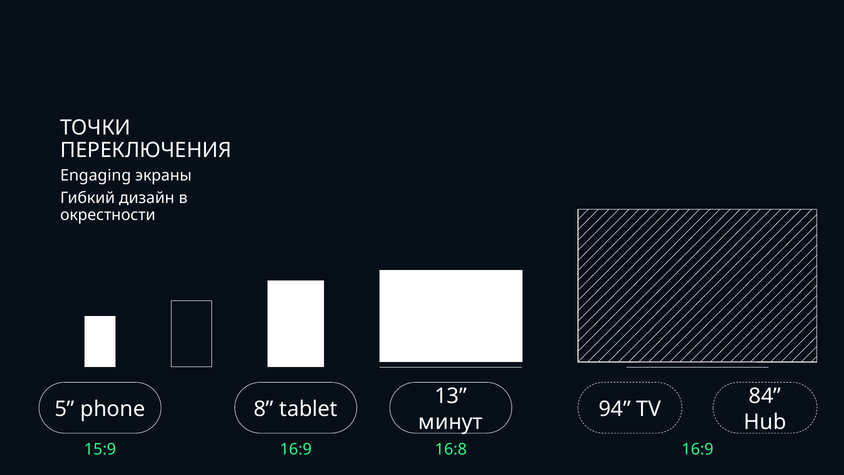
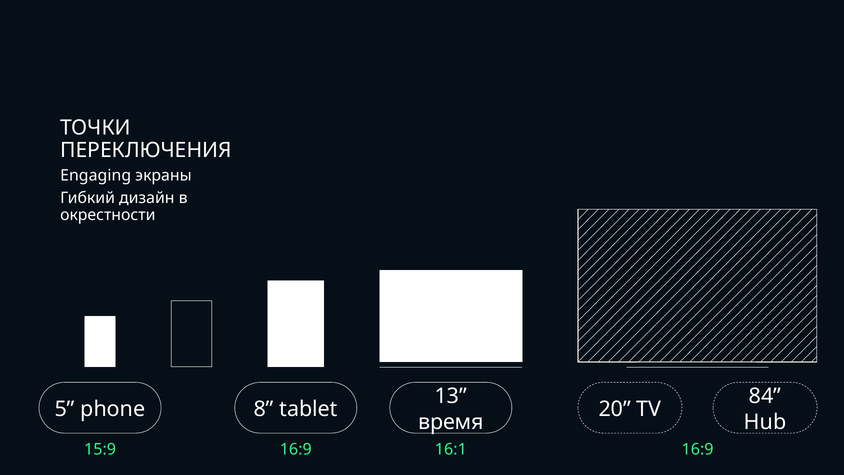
94: 94 -> 20
минут: минут -> время
16:8: 16:8 -> 16:1
